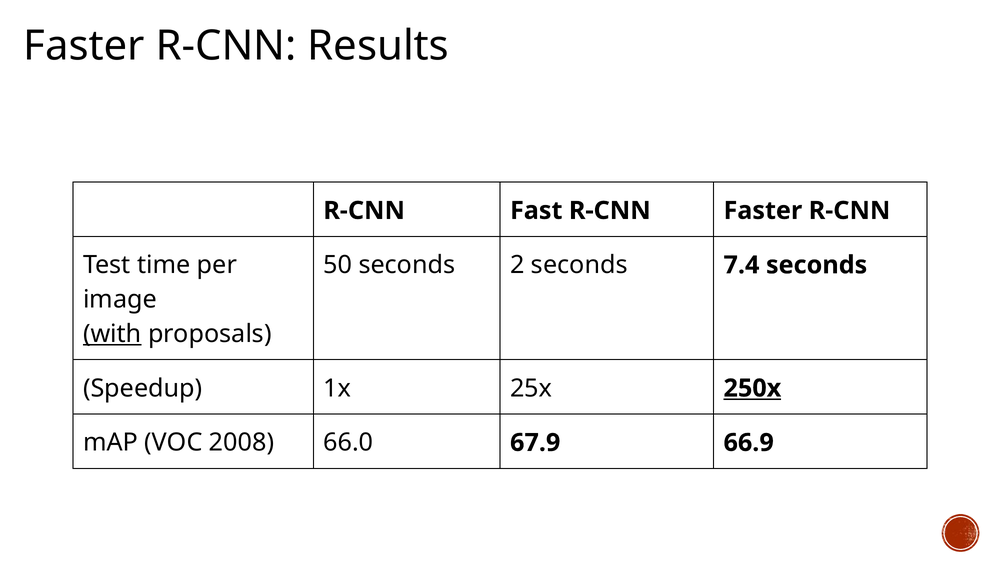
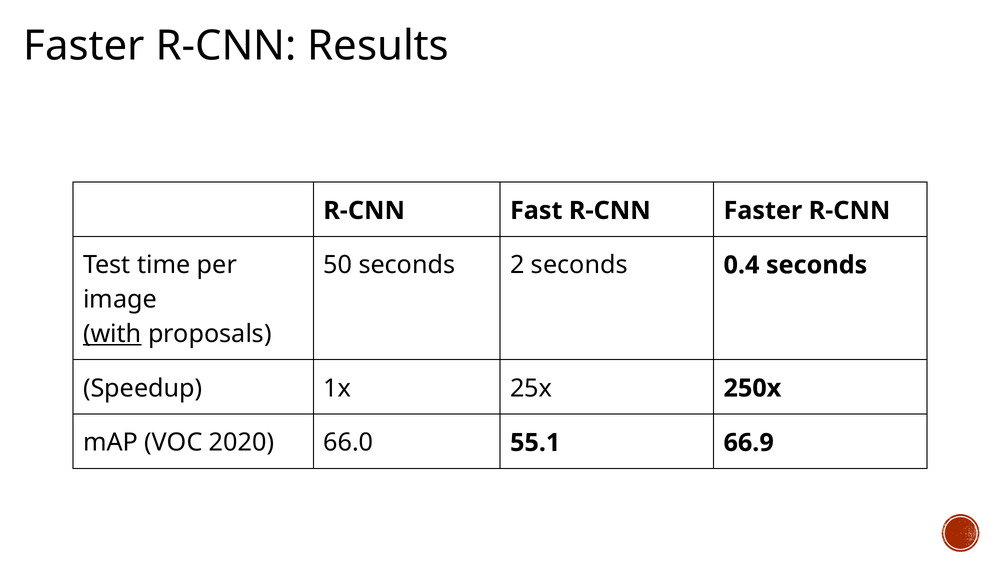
7.4: 7.4 -> 0.4
250x underline: present -> none
2008: 2008 -> 2020
67.9: 67.9 -> 55.1
